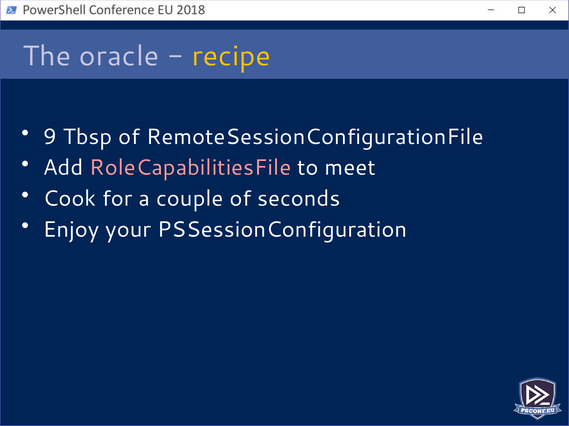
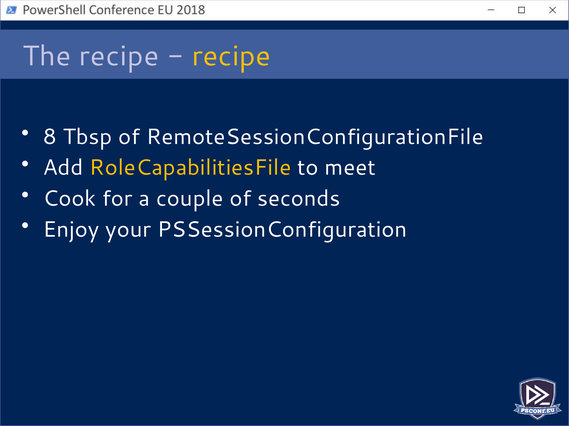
The oracle: oracle -> recipe
9: 9 -> 8
RoleCapabilitiesFile colour: pink -> yellow
